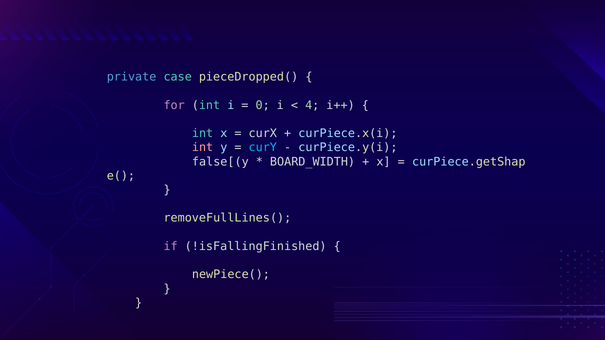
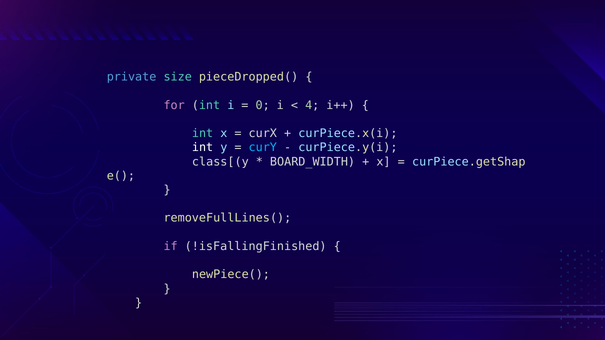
case: case -> size
int at (203, 148) colour: pink -> white
false[(y: false[(y -> class[(y
